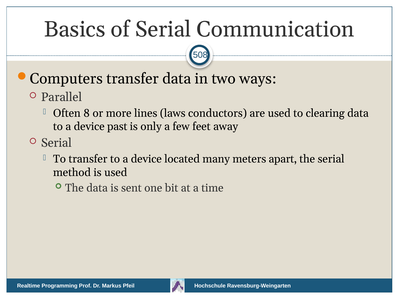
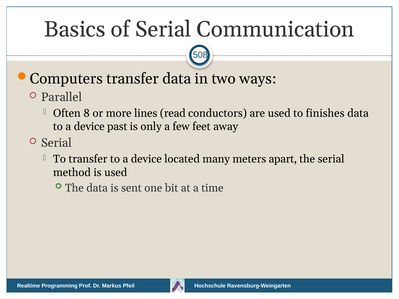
laws: laws -> read
clearing: clearing -> finishes
